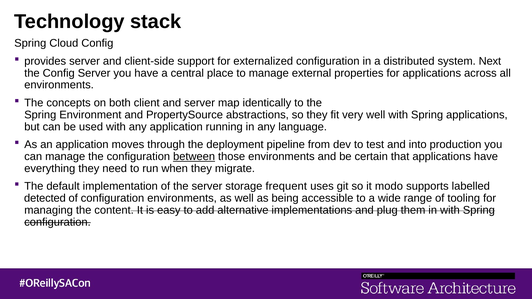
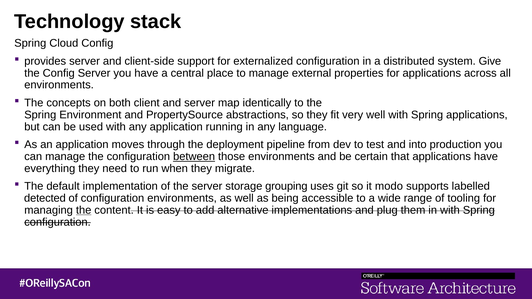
Next: Next -> Give
frequent: frequent -> grouping
the at (84, 210) underline: none -> present
